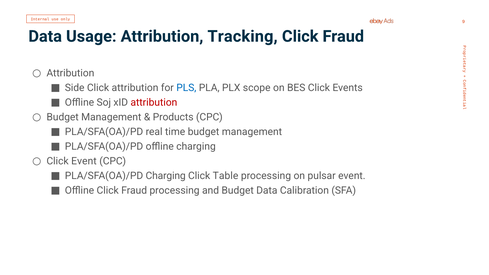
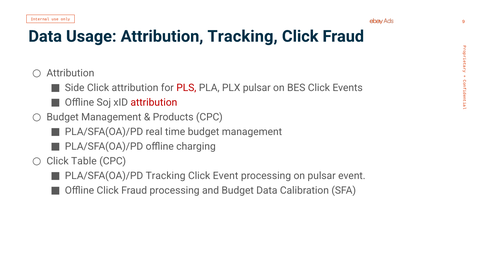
PLS colour: blue -> red
PLX scope: scope -> pulsar
Click Event: Event -> Table
PLA/SFA(OA)/PD Charging: Charging -> Tracking
Click Table: Table -> Event
